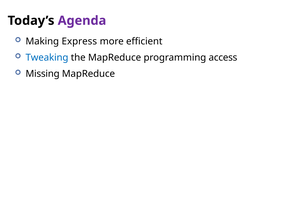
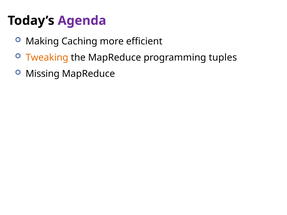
Express: Express -> Caching
Tweaking colour: blue -> orange
access: access -> tuples
